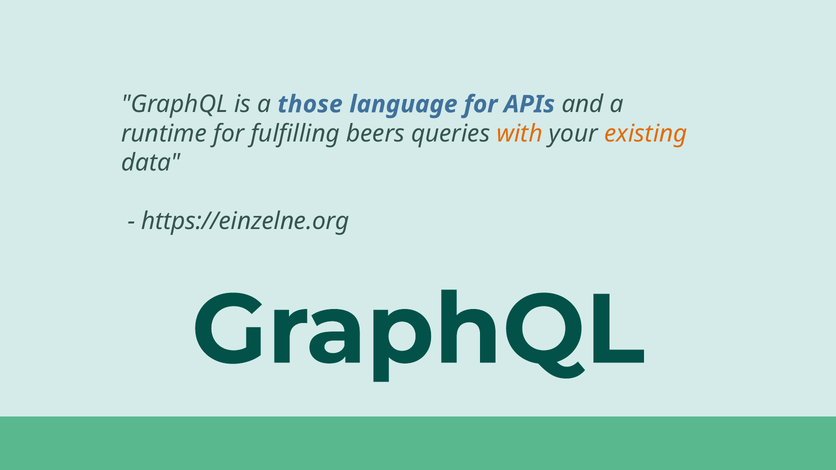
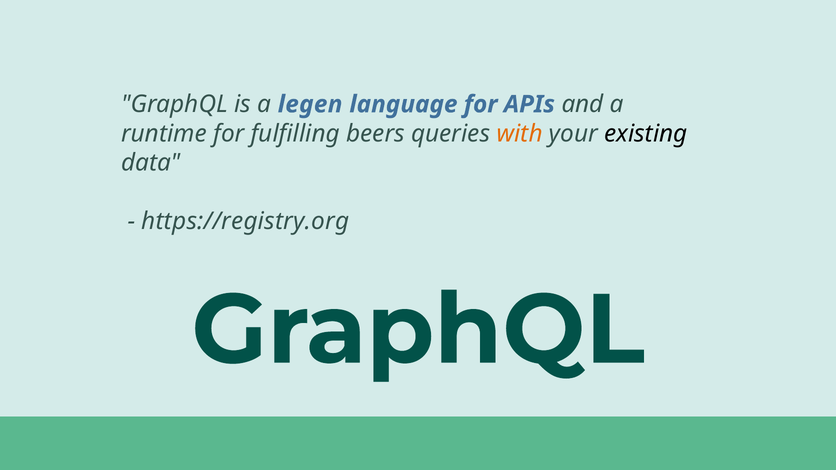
those: those -> legen
existing colour: orange -> black
https://einzelne.org: https://einzelne.org -> https://registry.org
